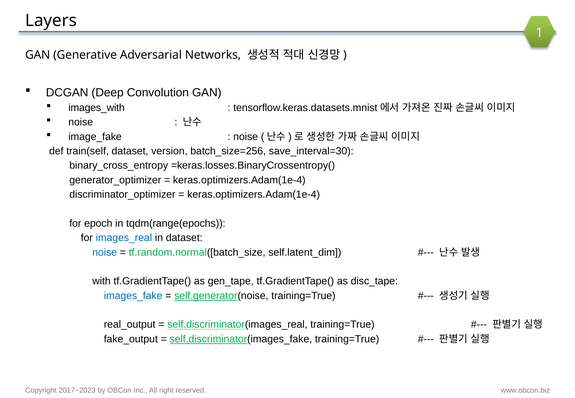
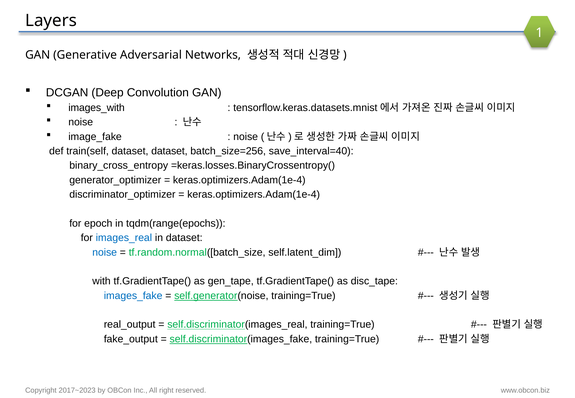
dataset version: version -> dataset
save_interval=30: save_interval=30 -> save_interval=40
